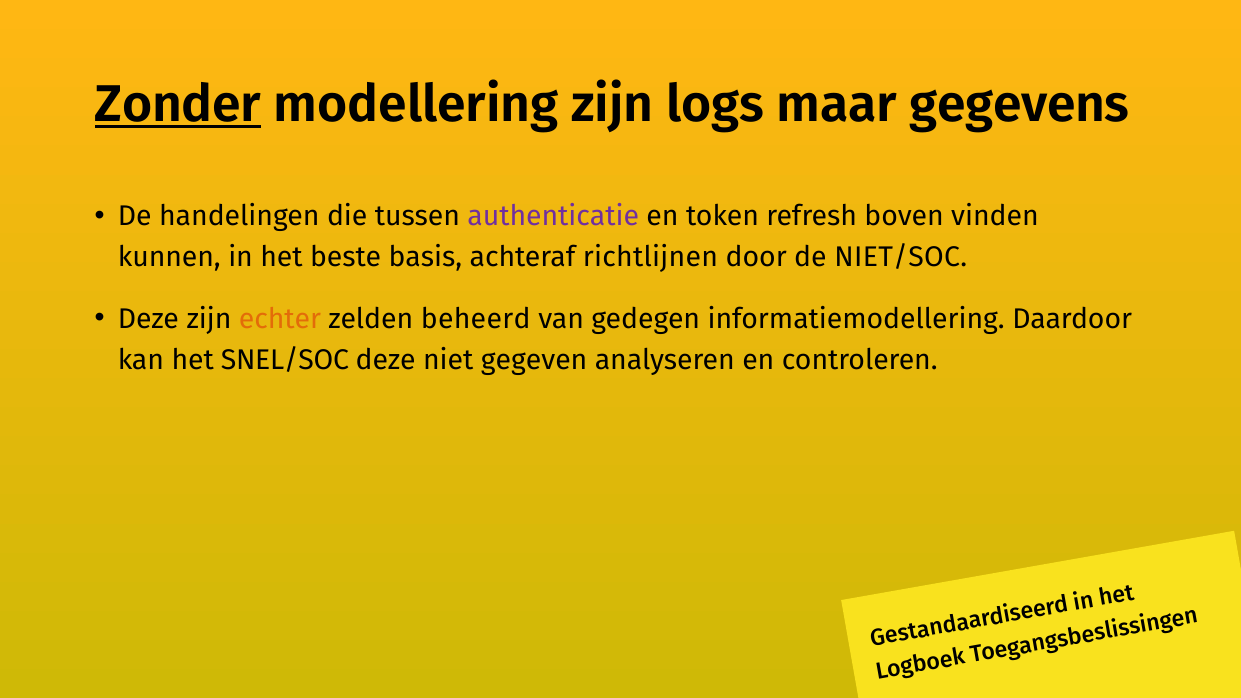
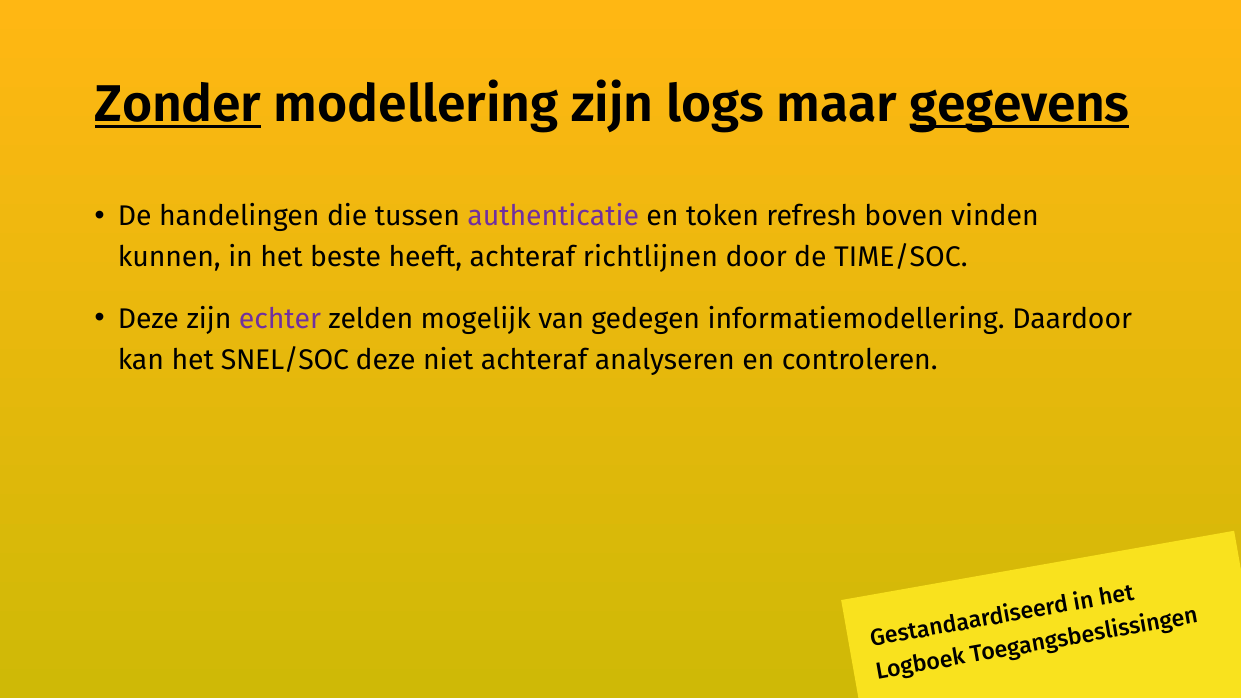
gegevens underline: none -> present
basis: basis -> heeft
NIET/SOC: NIET/SOC -> TIME/SOC
echter colour: orange -> purple
beheerd: beheerd -> mogelijk
niet gegeven: gegeven -> achteraf
